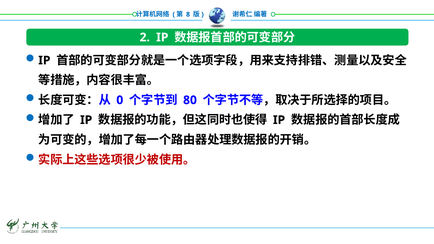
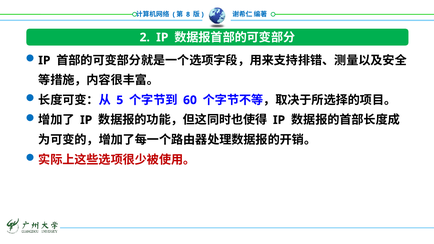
0: 0 -> 5
80: 80 -> 60
